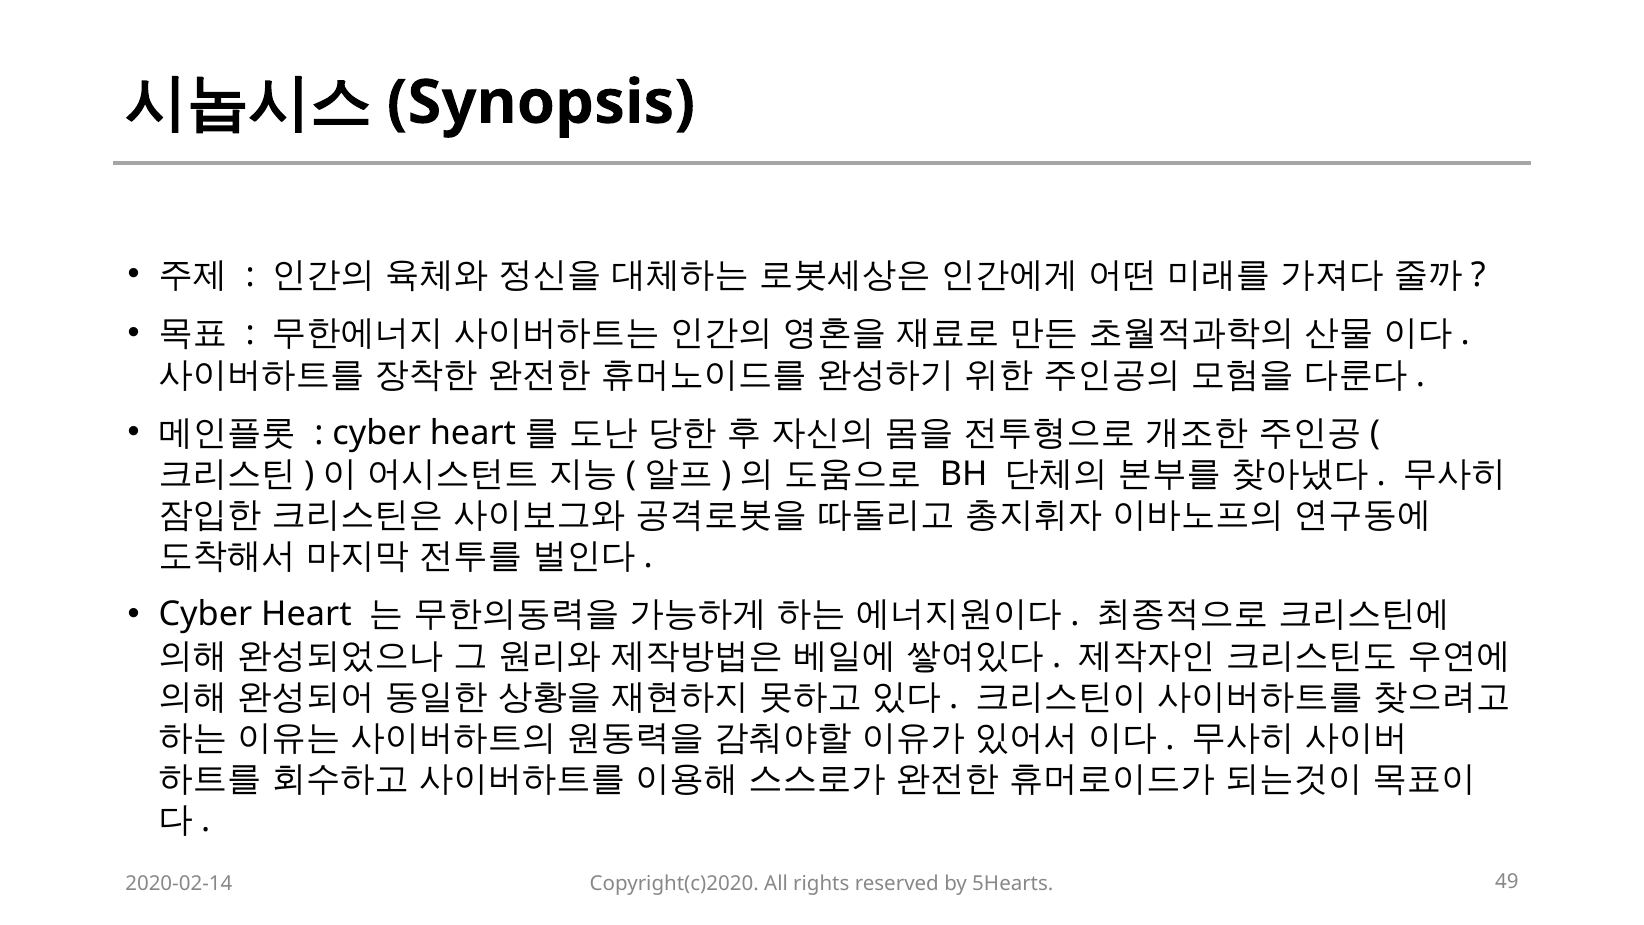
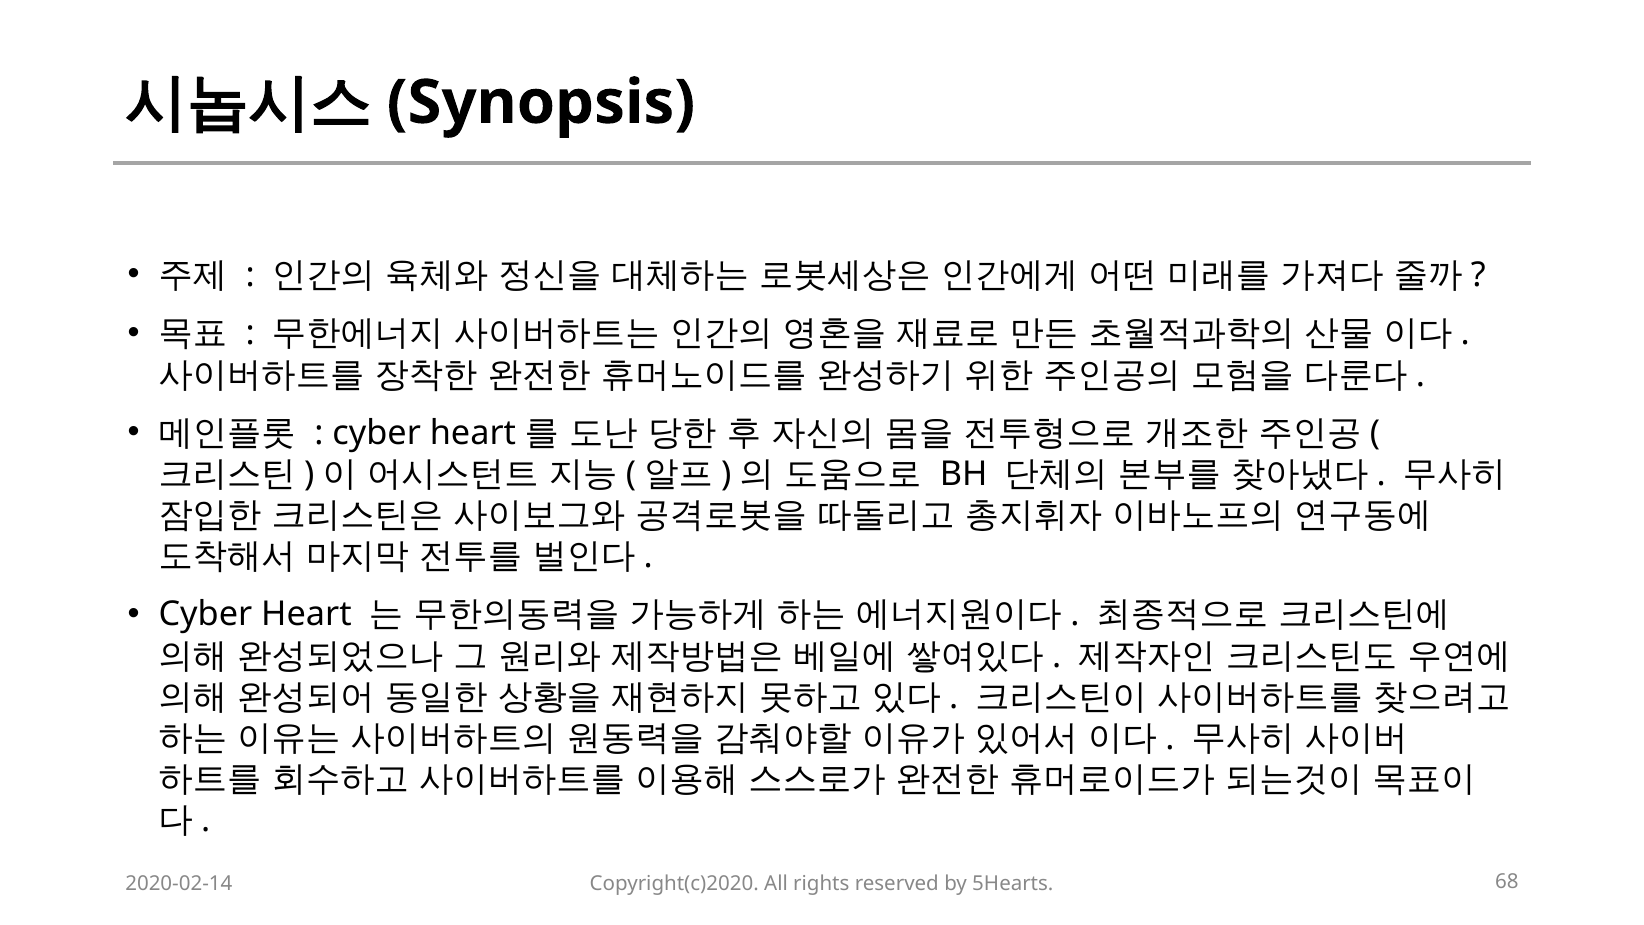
49: 49 -> 68
